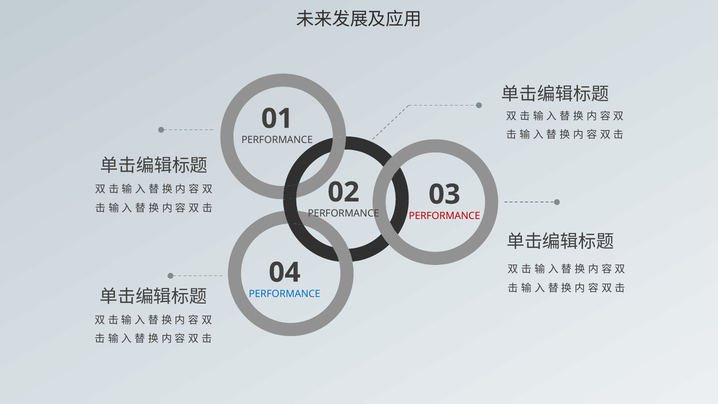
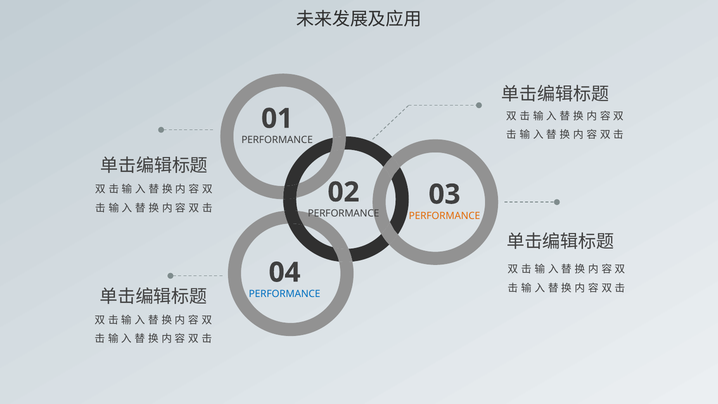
PERFORMANCE at (445, 216) colour: red -> orange
